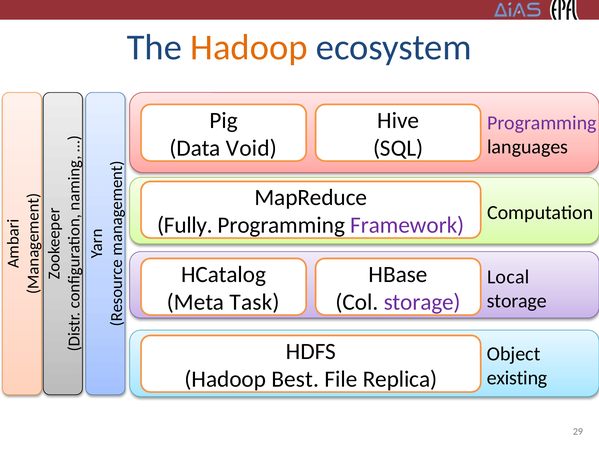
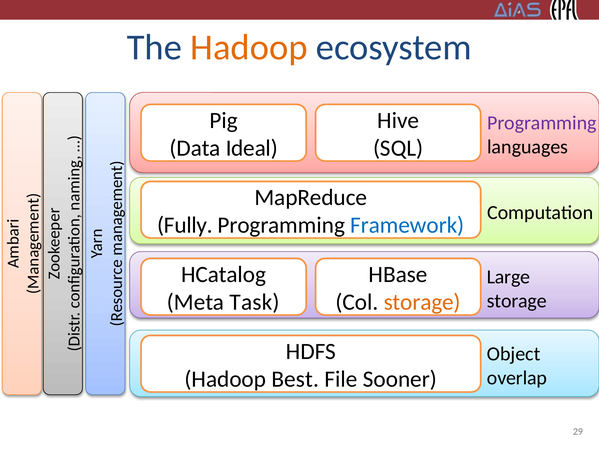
Void: Void -> Ideal
Framework colour: purple -> blue
Local: Local -> Large
storage at (422, 302) colour: purple -> orange
existing: existing -> overlap
Replica: Replica -> Sooner
